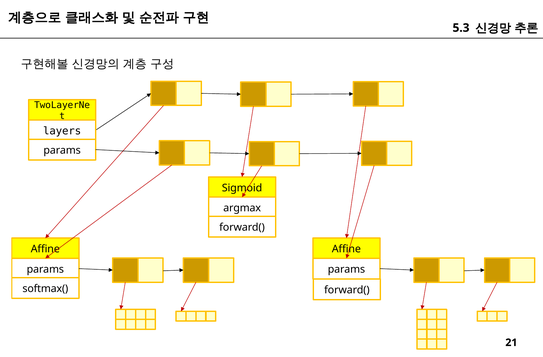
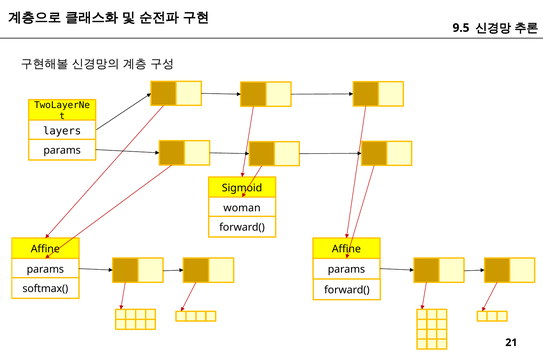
5.3: 5.3 -> 9.5
argmax: argmax -> woman
